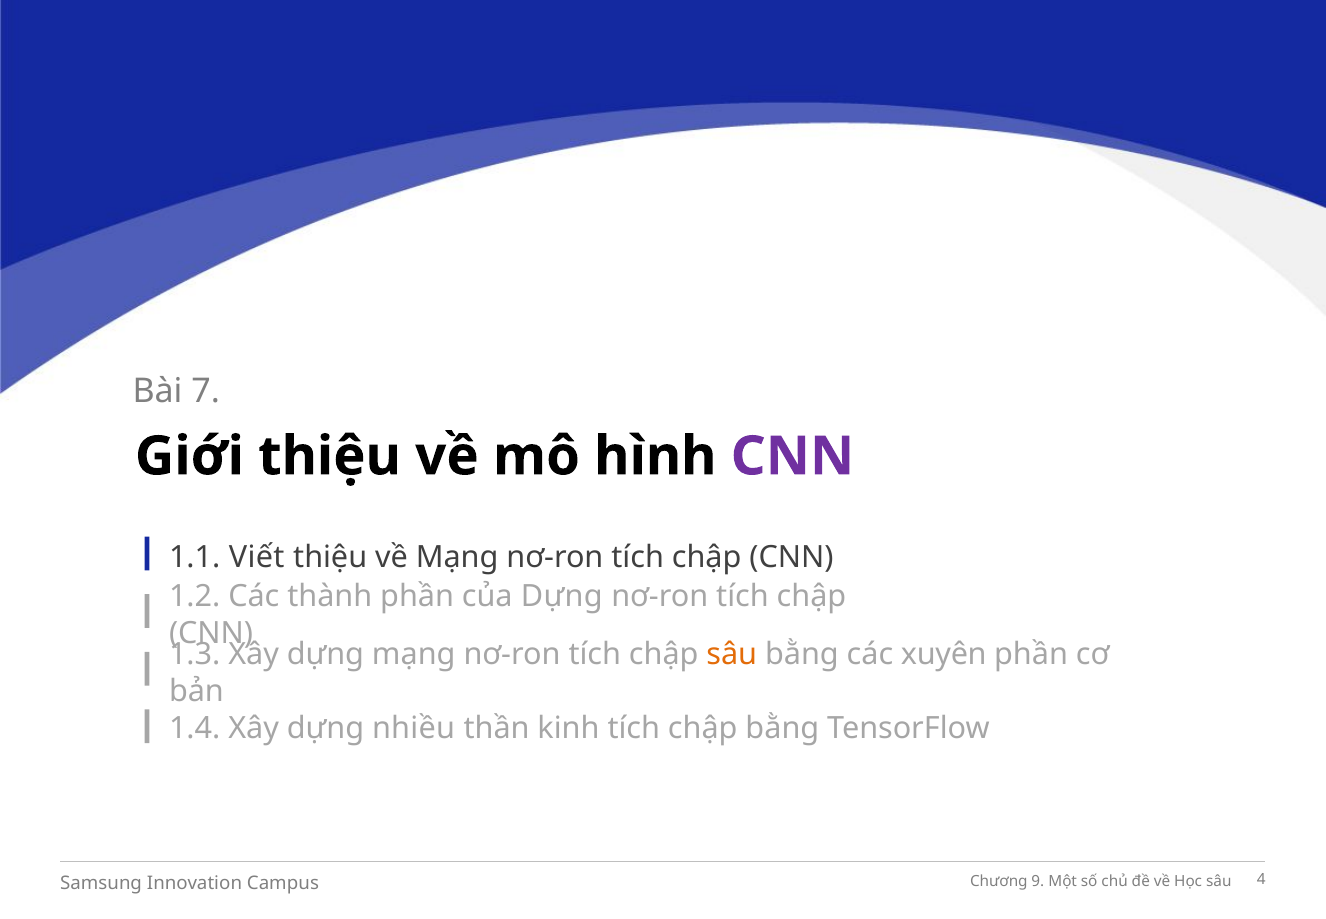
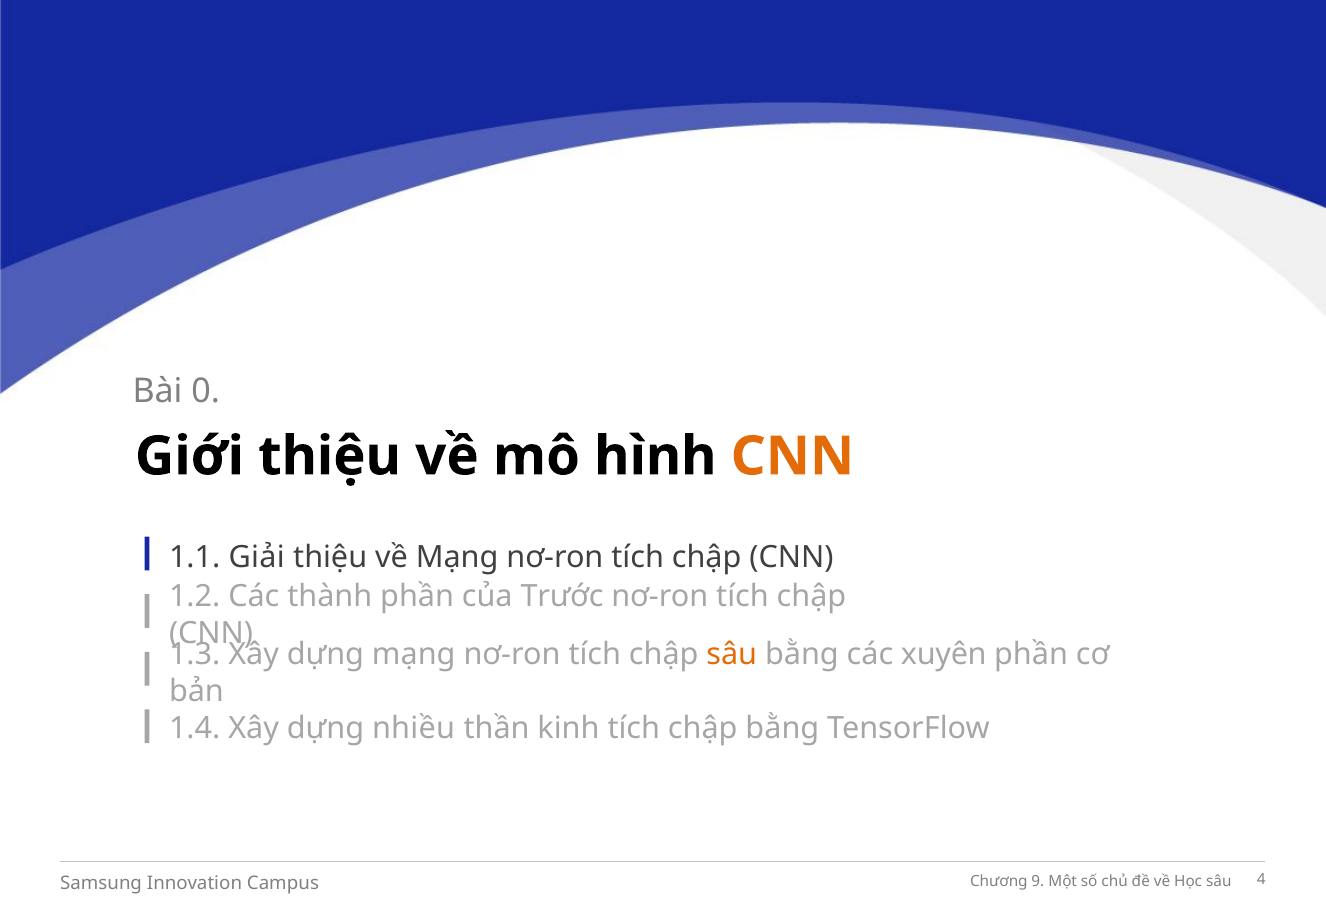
7: 7 -> 0
CNN at (792, 456) colour: purple -> orange
Viết: Viết -> Giải
của Dựng: Dựng -> Trước
